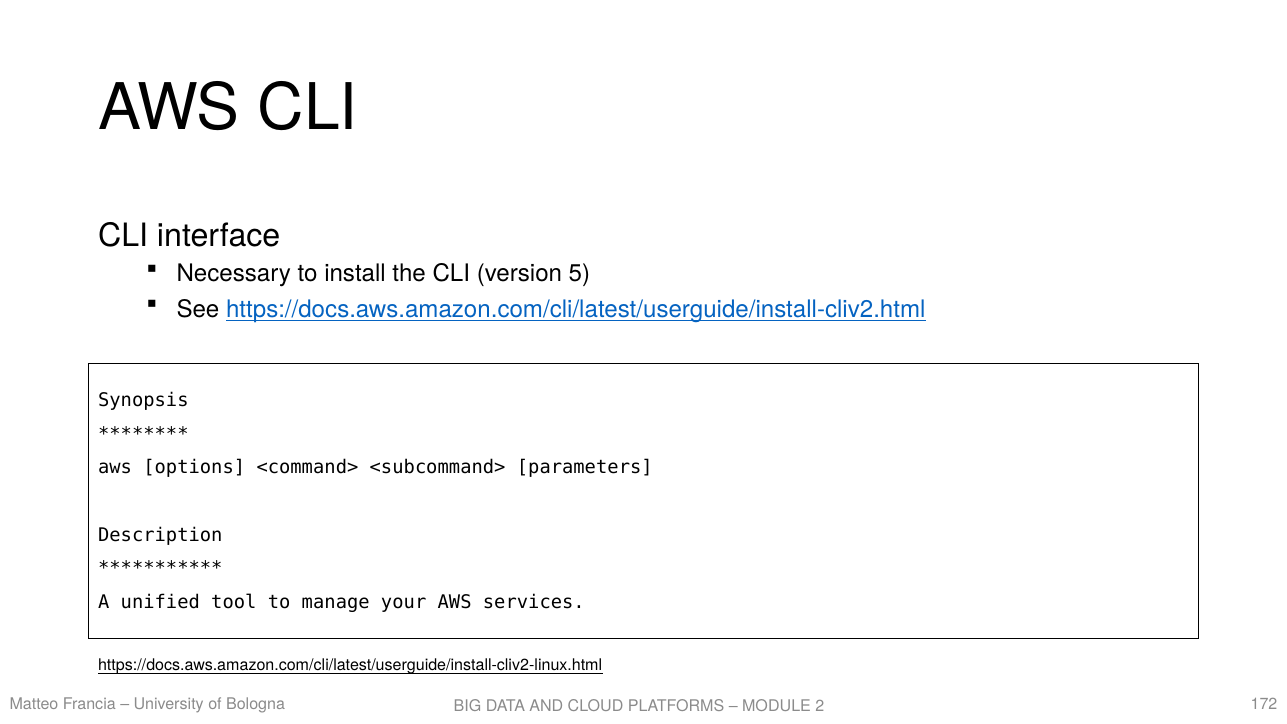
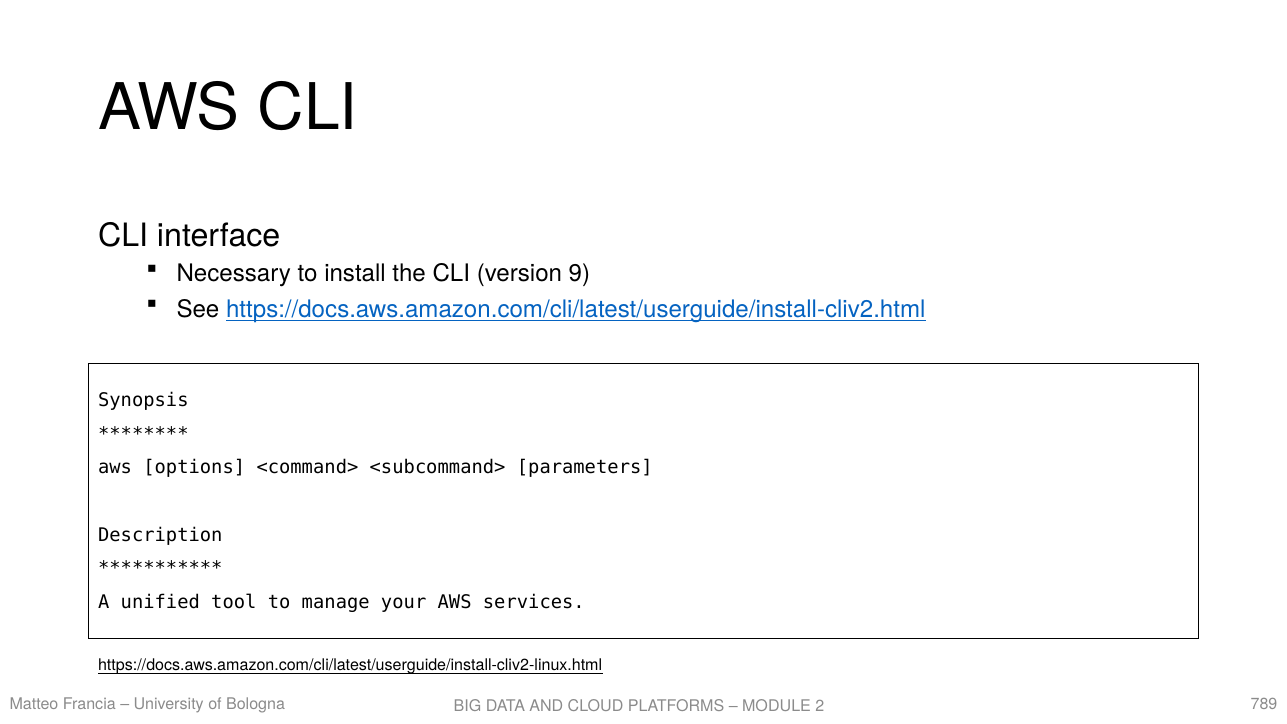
5: 5 -> 9
172: 172 -> 789
